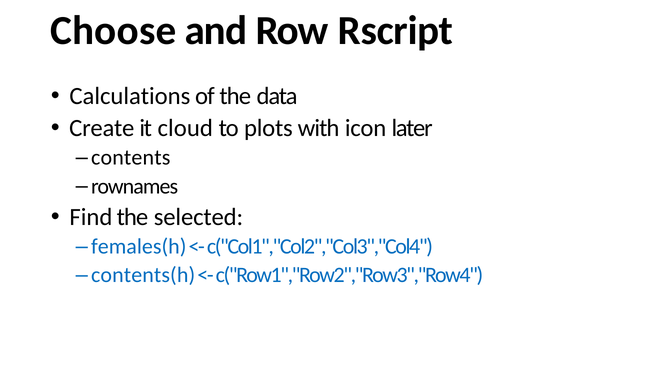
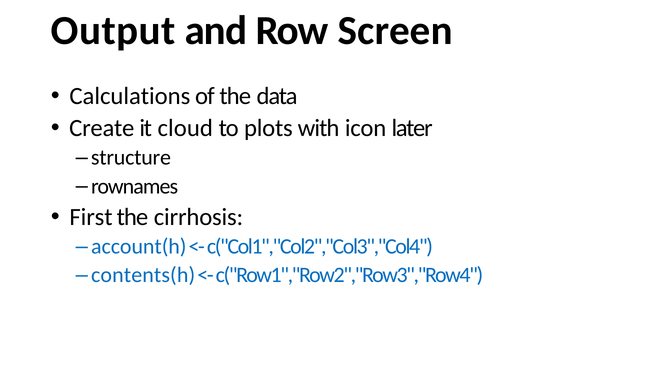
Choose: Choose -> Output
Rscript: Rscript -> Screen
contents: contents -> structure
Find: Find -> First
selected: selected -> cirrhosis
females(h: females(h -> account(h
